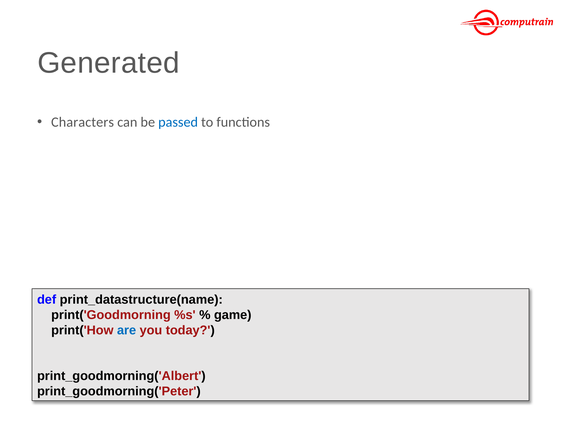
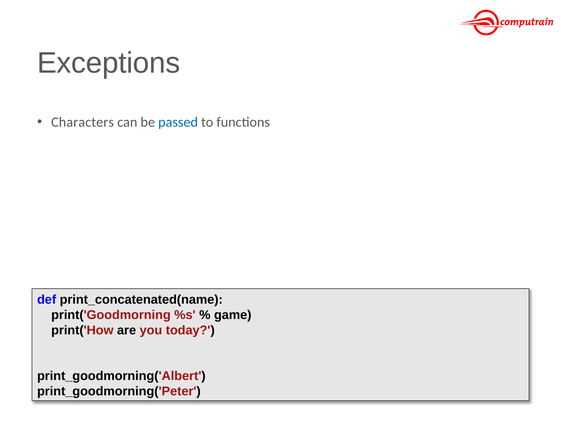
Generated: Generated -> Exceptions
print_datastructure(name: print_datastructure(name -> print_concatenated(name
are colour: blue -> black
